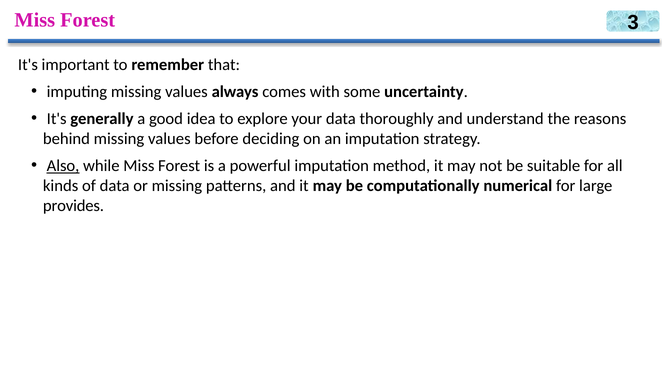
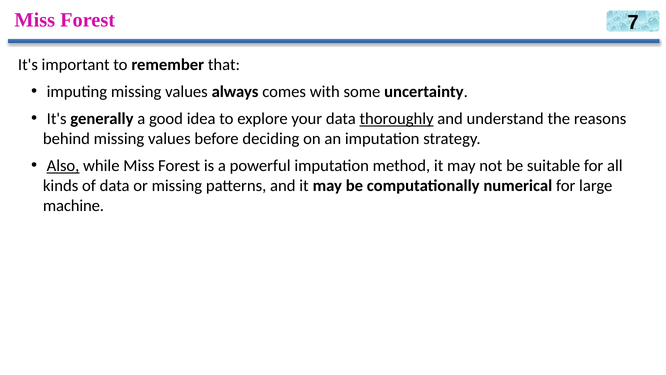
3: 3 -> 7
thoroughly underline: none -> present
provides: provides -> machine
